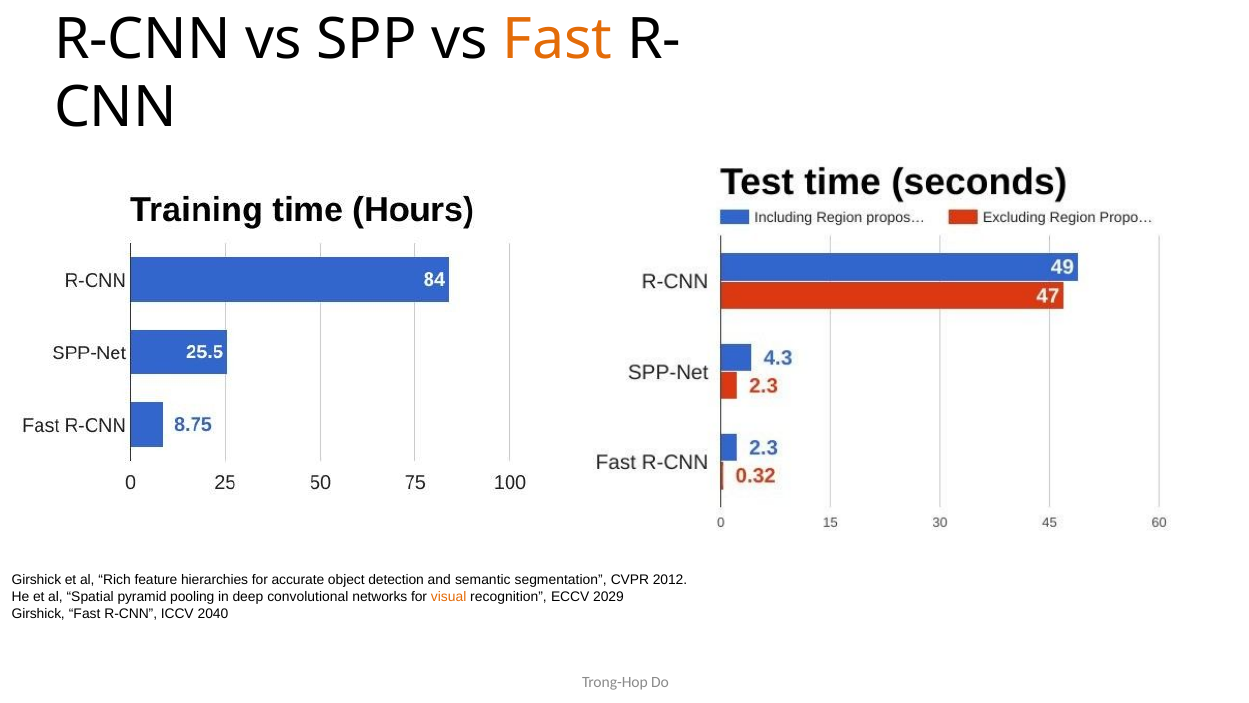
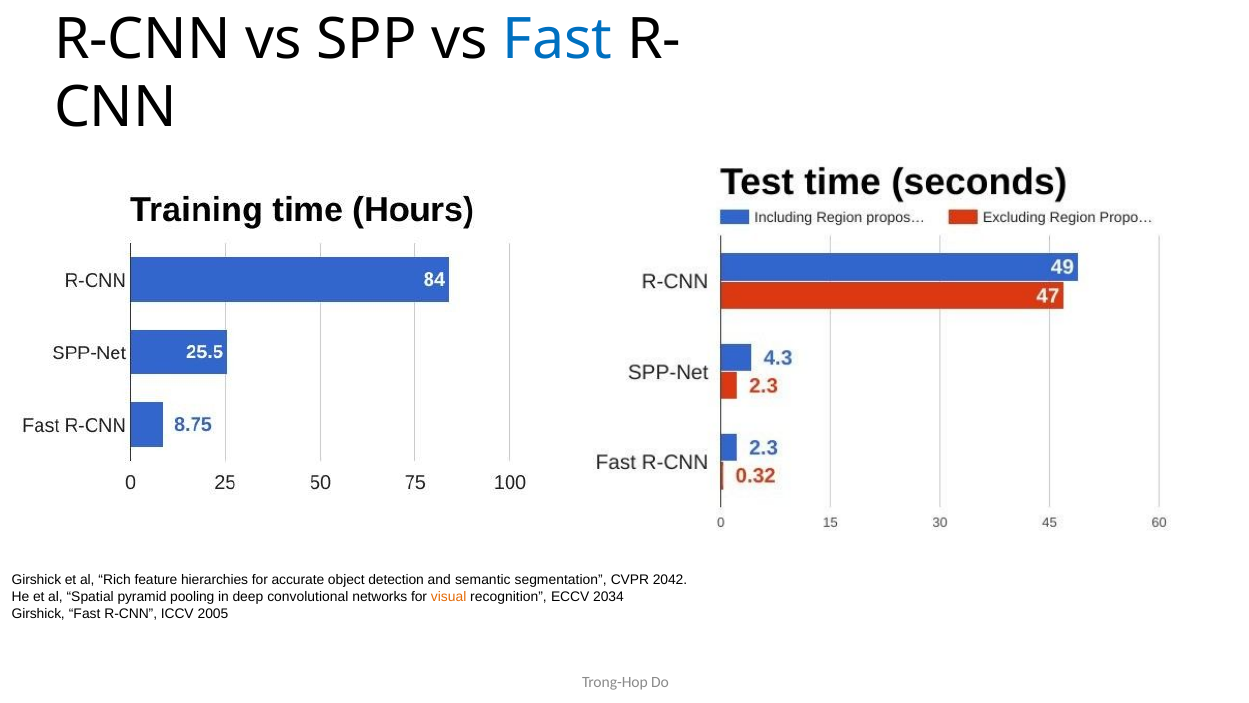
Fast at (558, 39) colour: orange -> blue
2012: 2012 -> 2042
2029: 2029 -> 2034
2040: 2040 -> 2005
